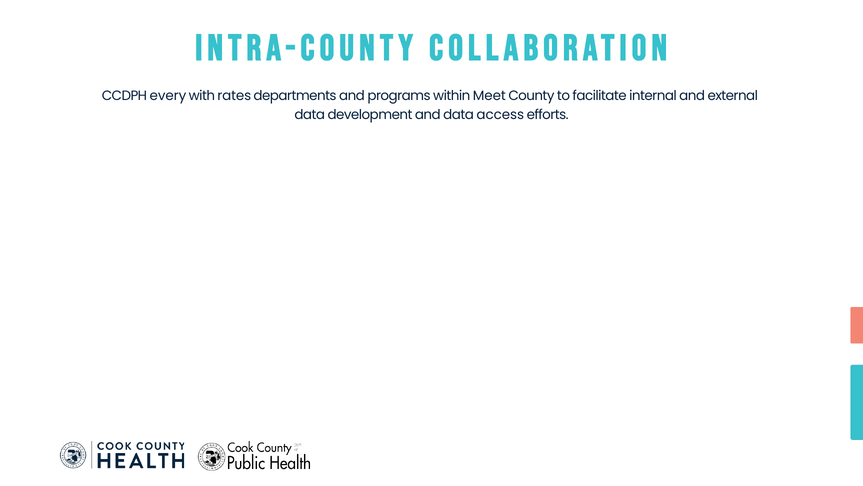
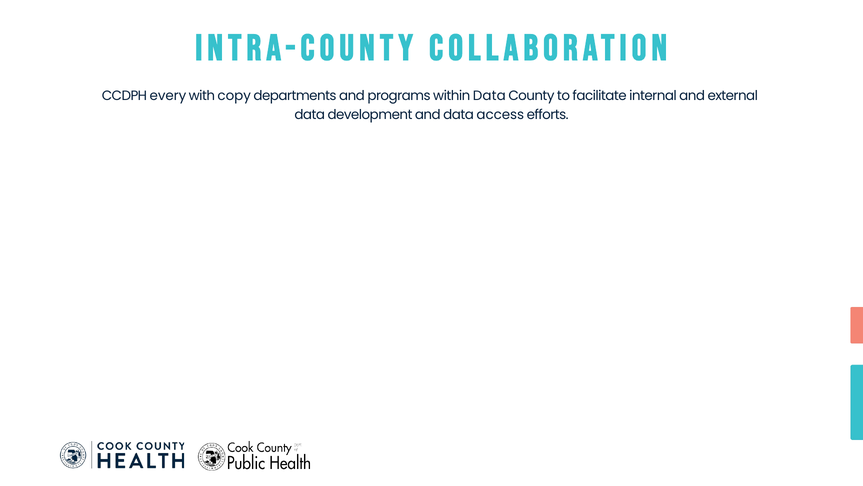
rates: rates -> copy
within Meet: Meet -> Data
